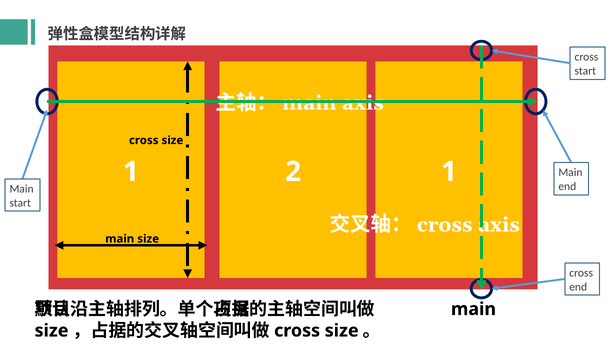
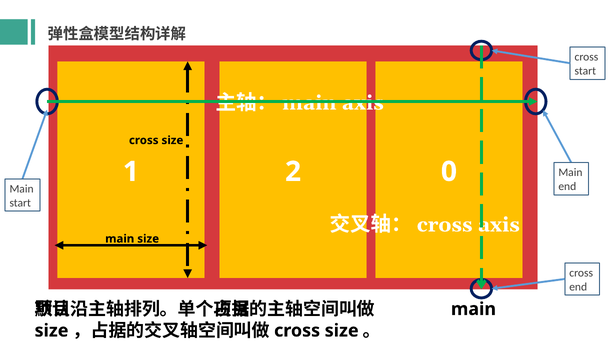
2 1: 1 -> 0
